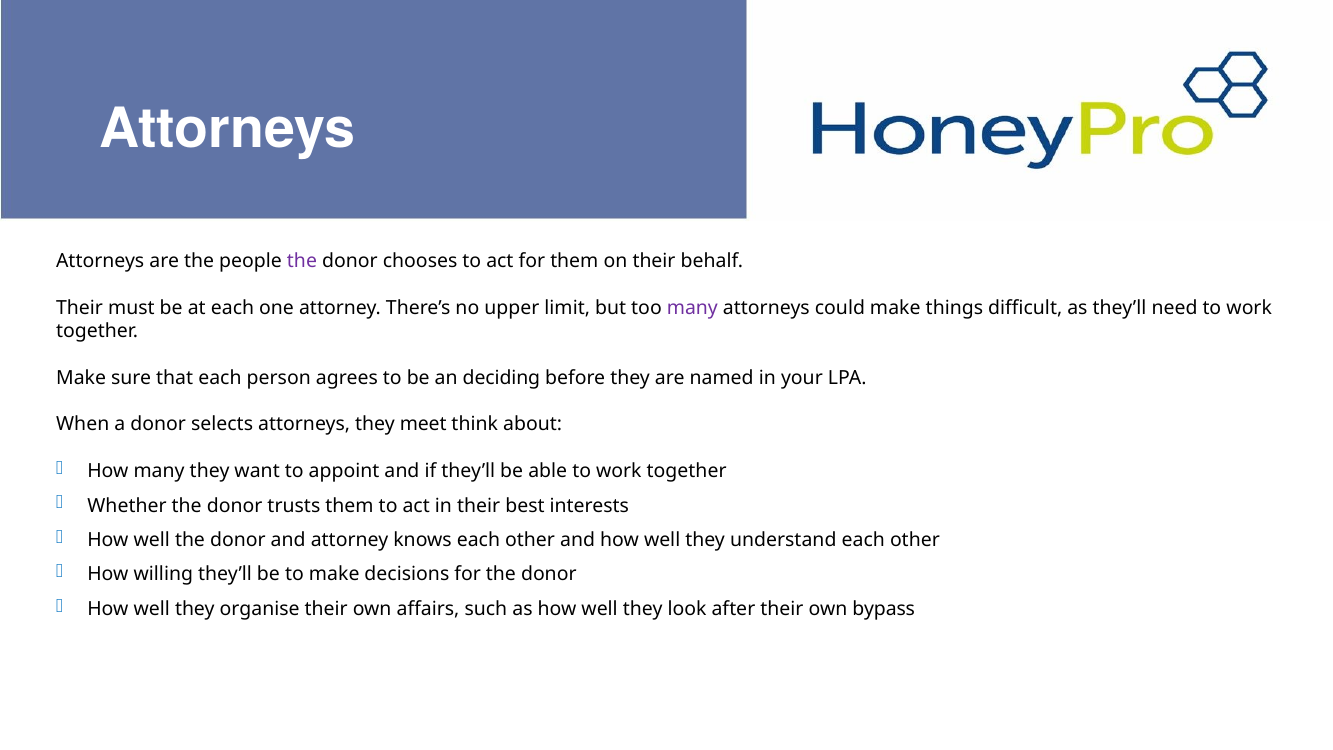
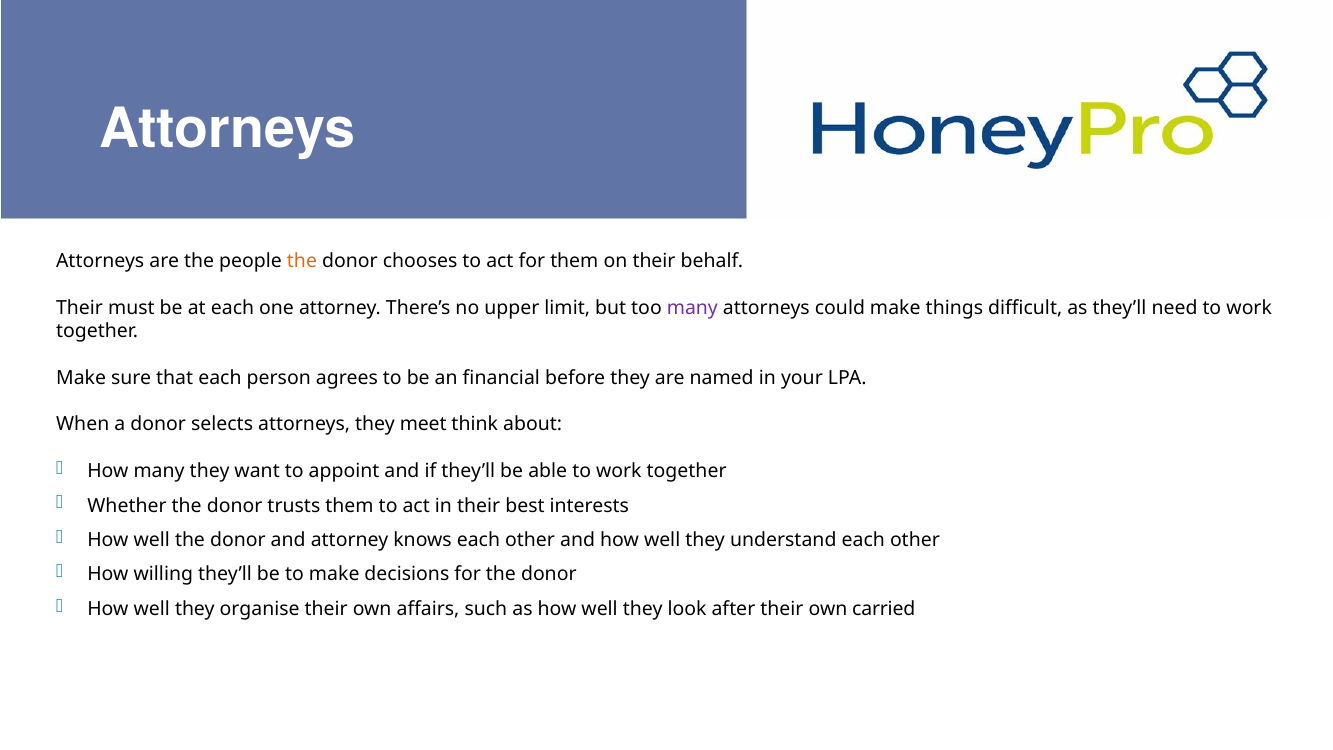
the at (302, 261) colour: purple -> orange
deciding: deciding -> financial
bypass: bypass -> carried
